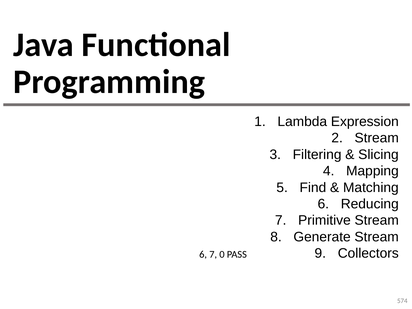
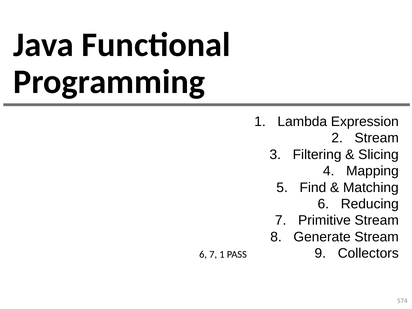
7 0: 0 -> 1
